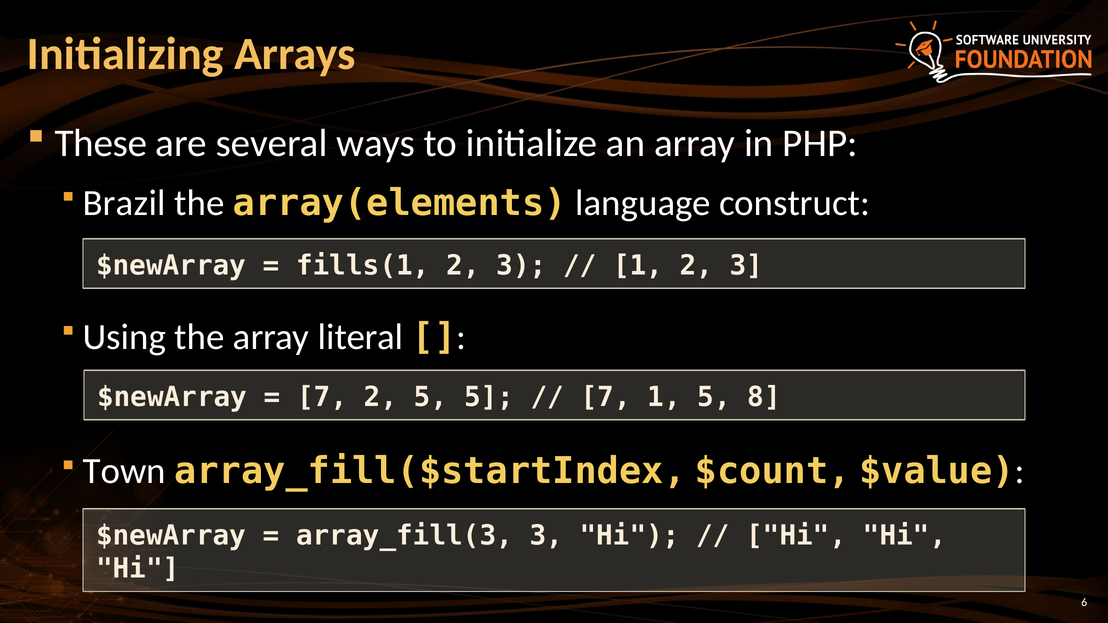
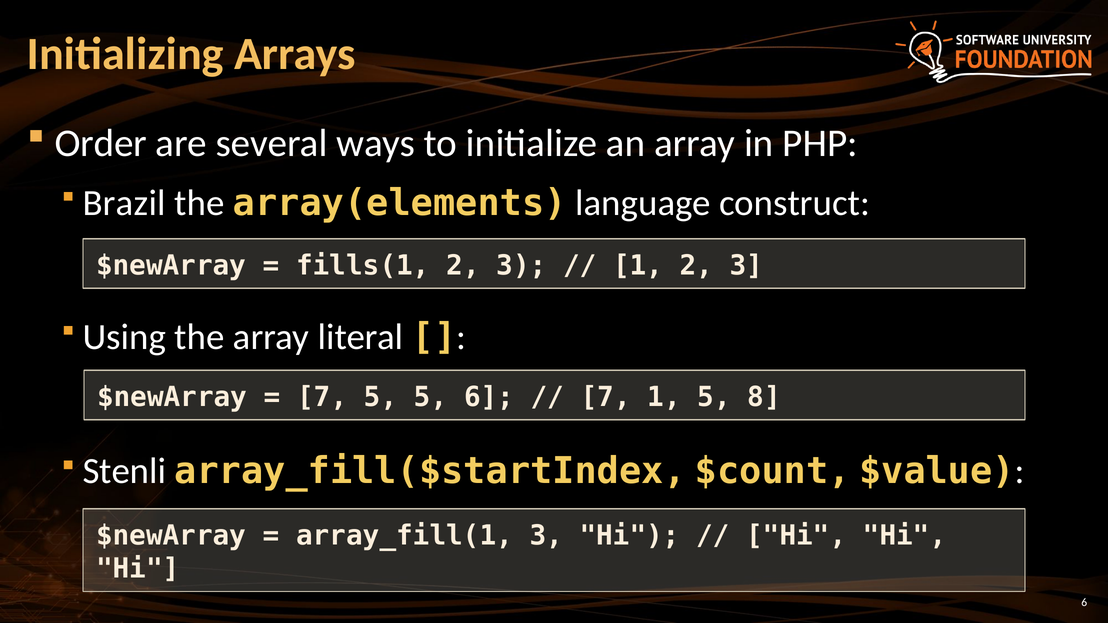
These: These -> Order
7 2: 2 -> 5
5 5: 5 -> 6
Town: Town -> Stenli
array_fill(3: array_fill(3 -> array_fill(1
